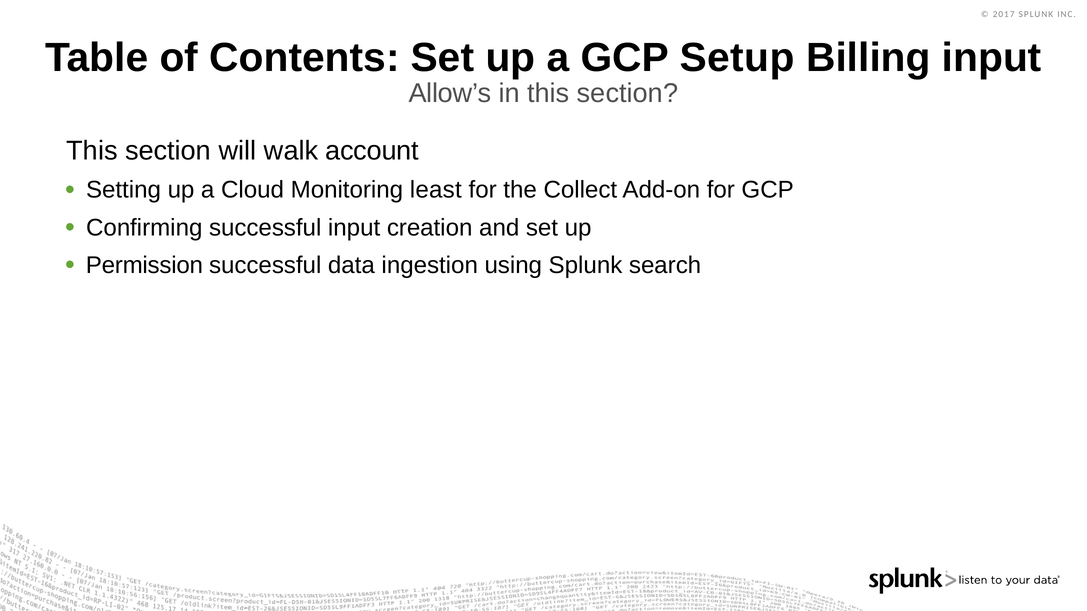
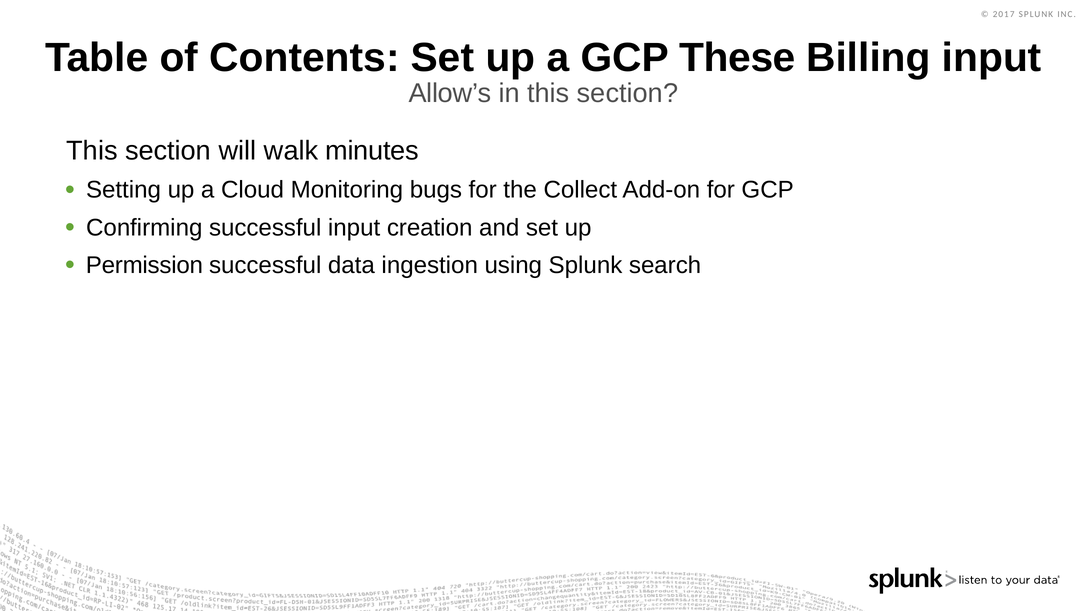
Setup: Setup -> These
account: account -> minutes
least: least -> bugs
